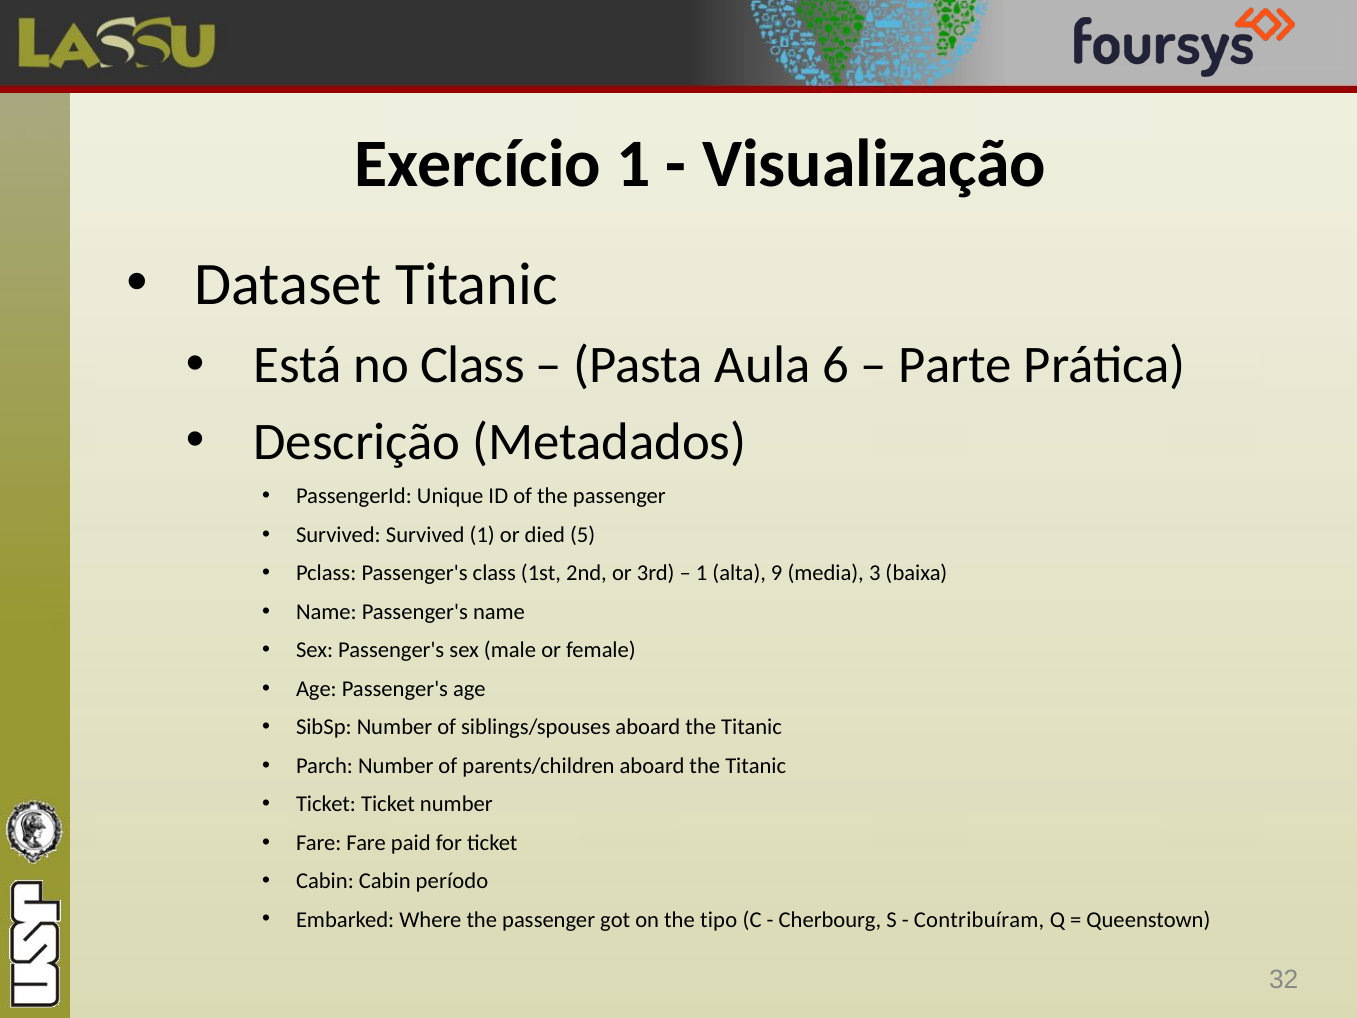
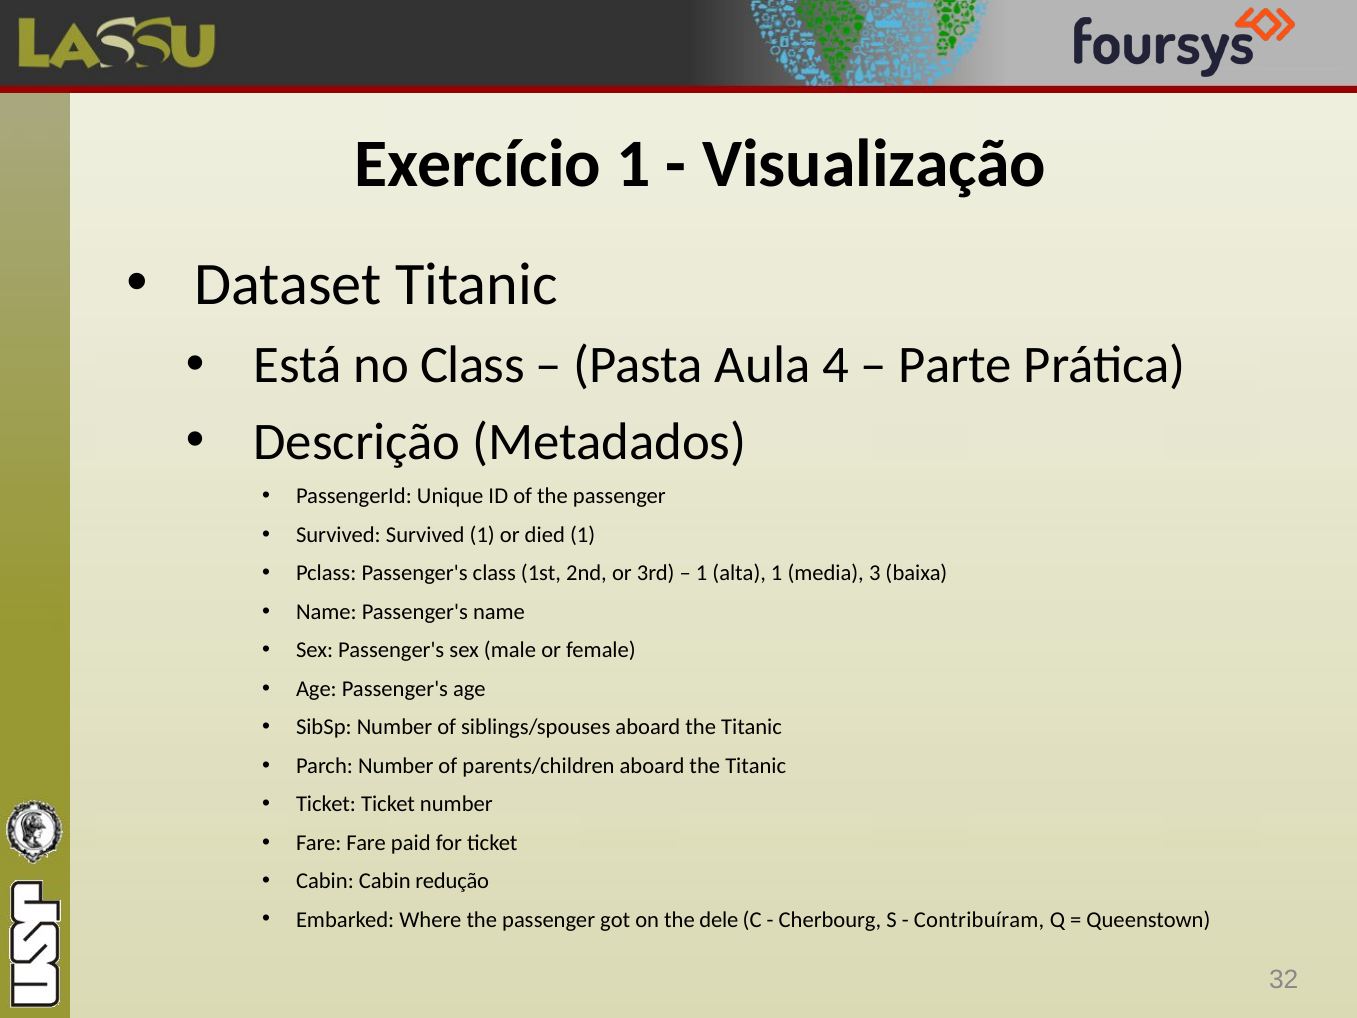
6: 6 -> 4
died 5: 5 -> 1
alta 9: 9 -> 1
período: período -> redução
tipo: tipo -> dele
